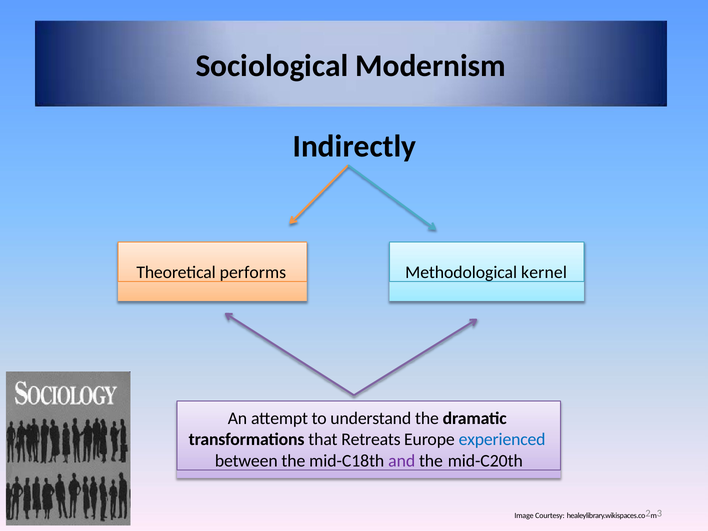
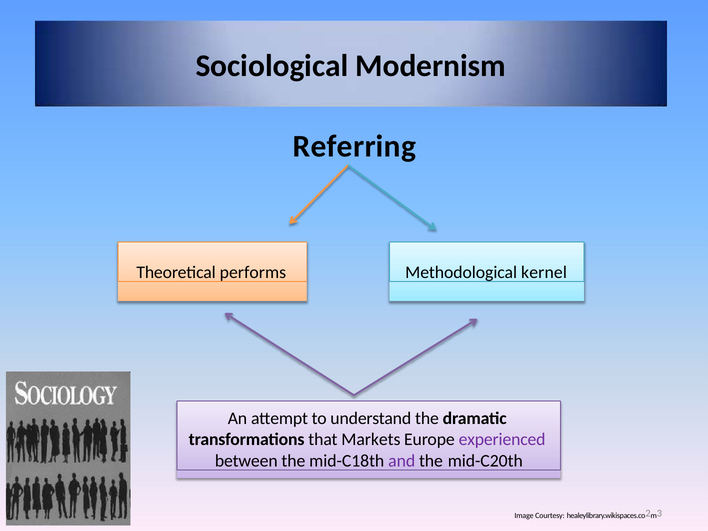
Indirectly: Indirectly -> Referring
Retreats: Retreats -> Markets
experienced colour: blue -> purple
